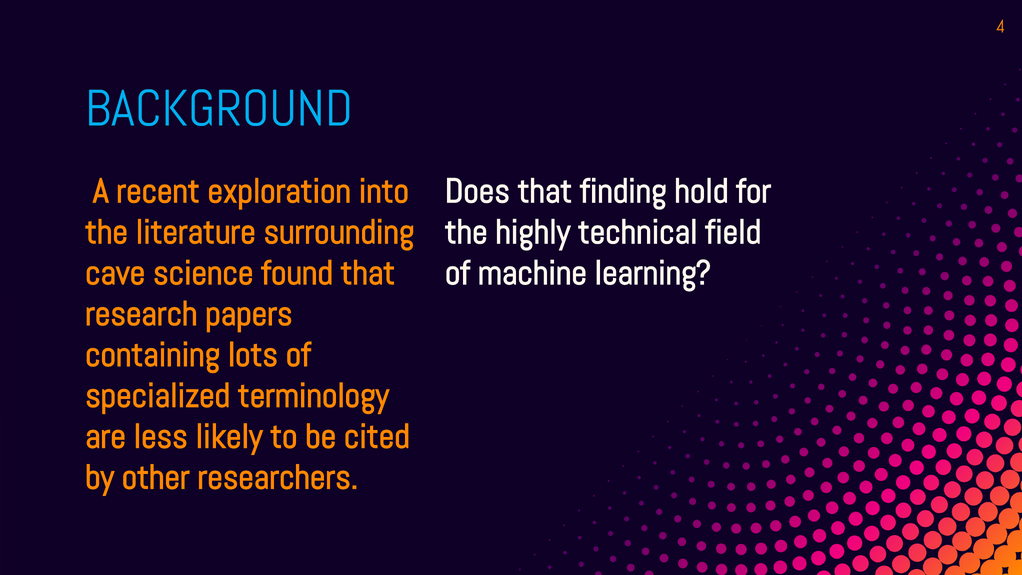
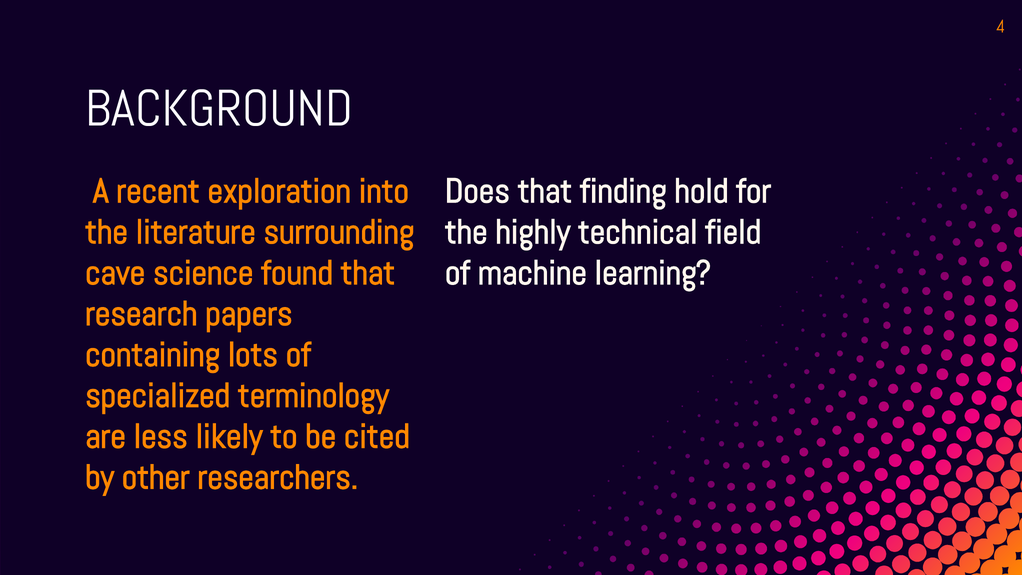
BACKGROUND colour: light blue -> white
